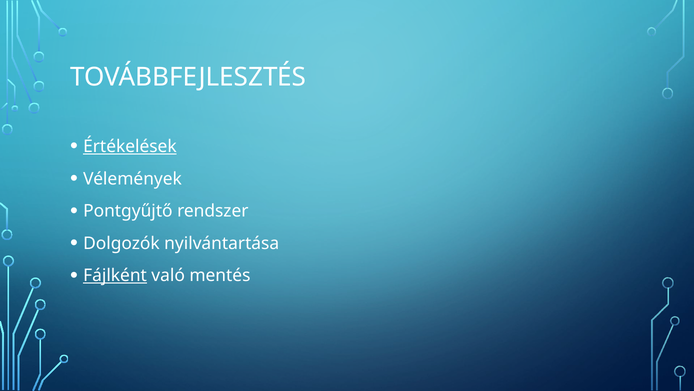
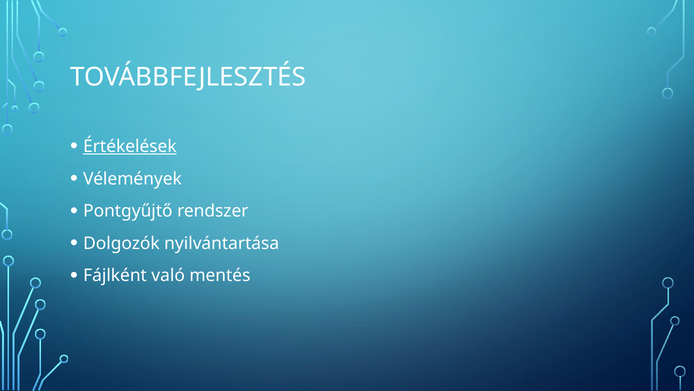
Fájlként underline: present -> none
